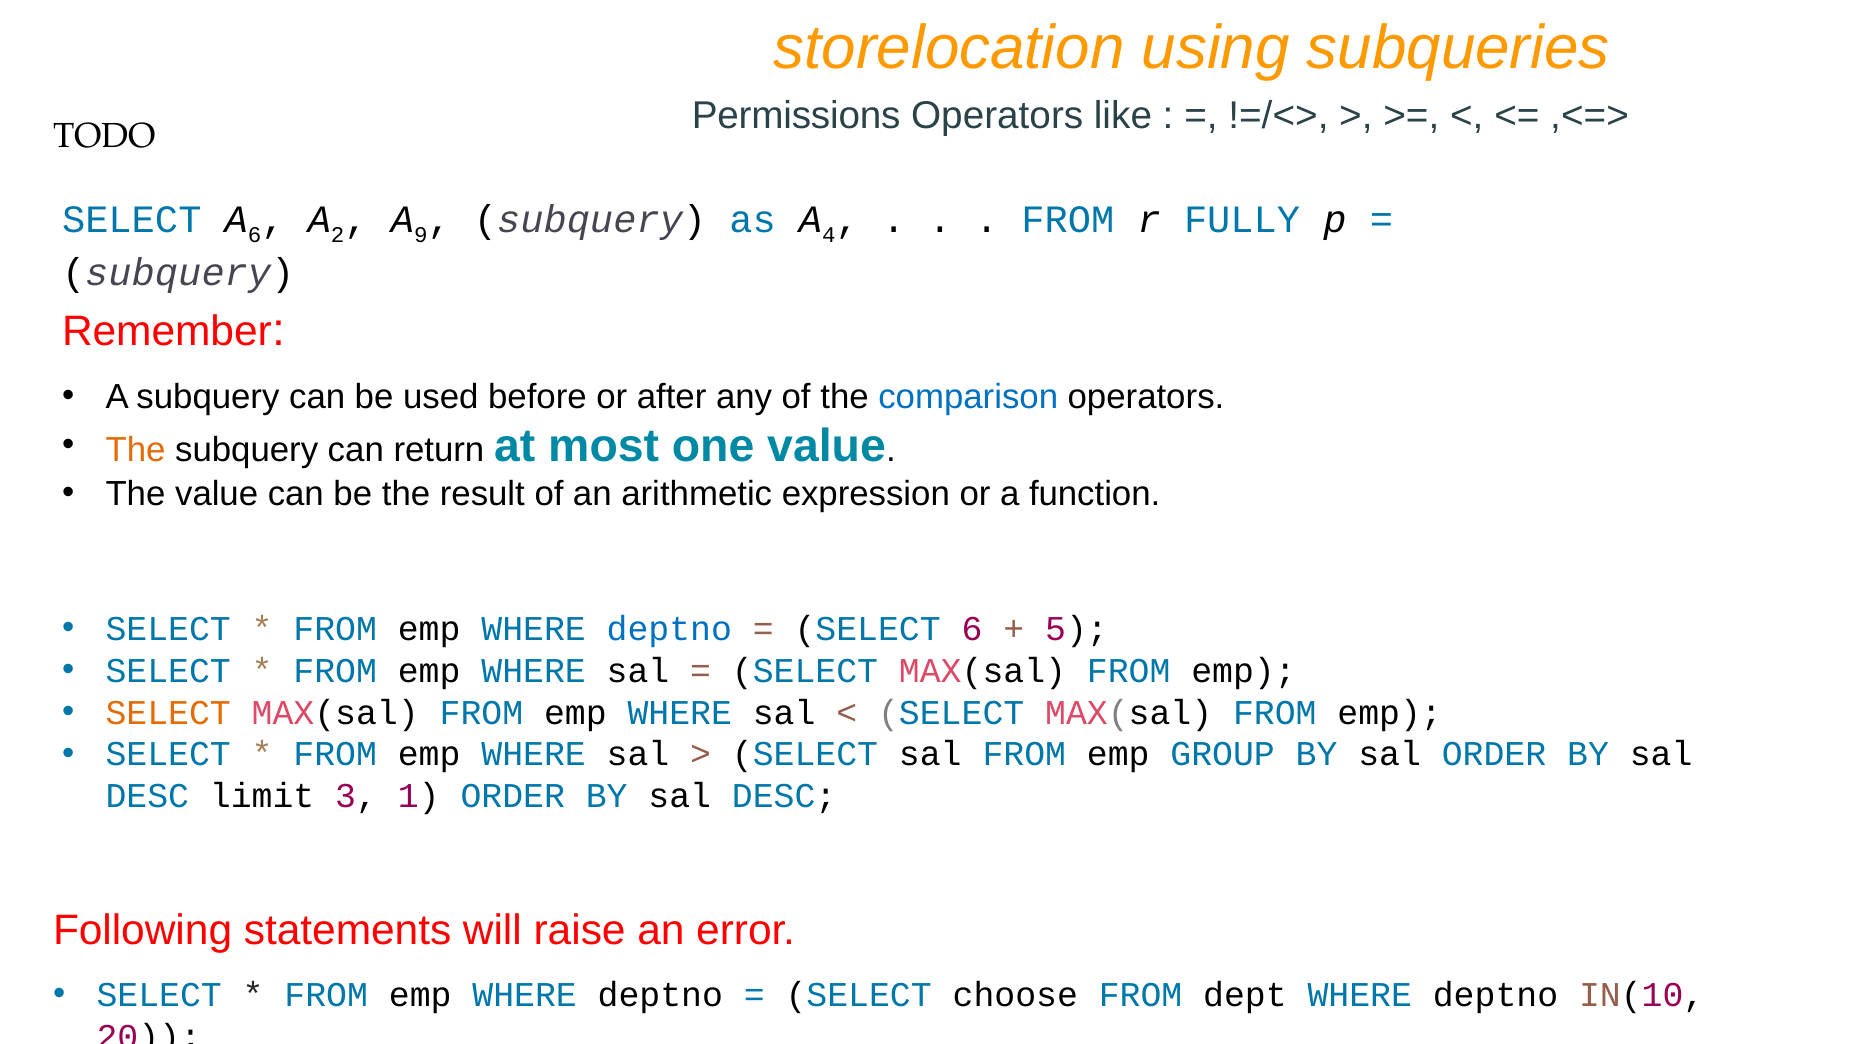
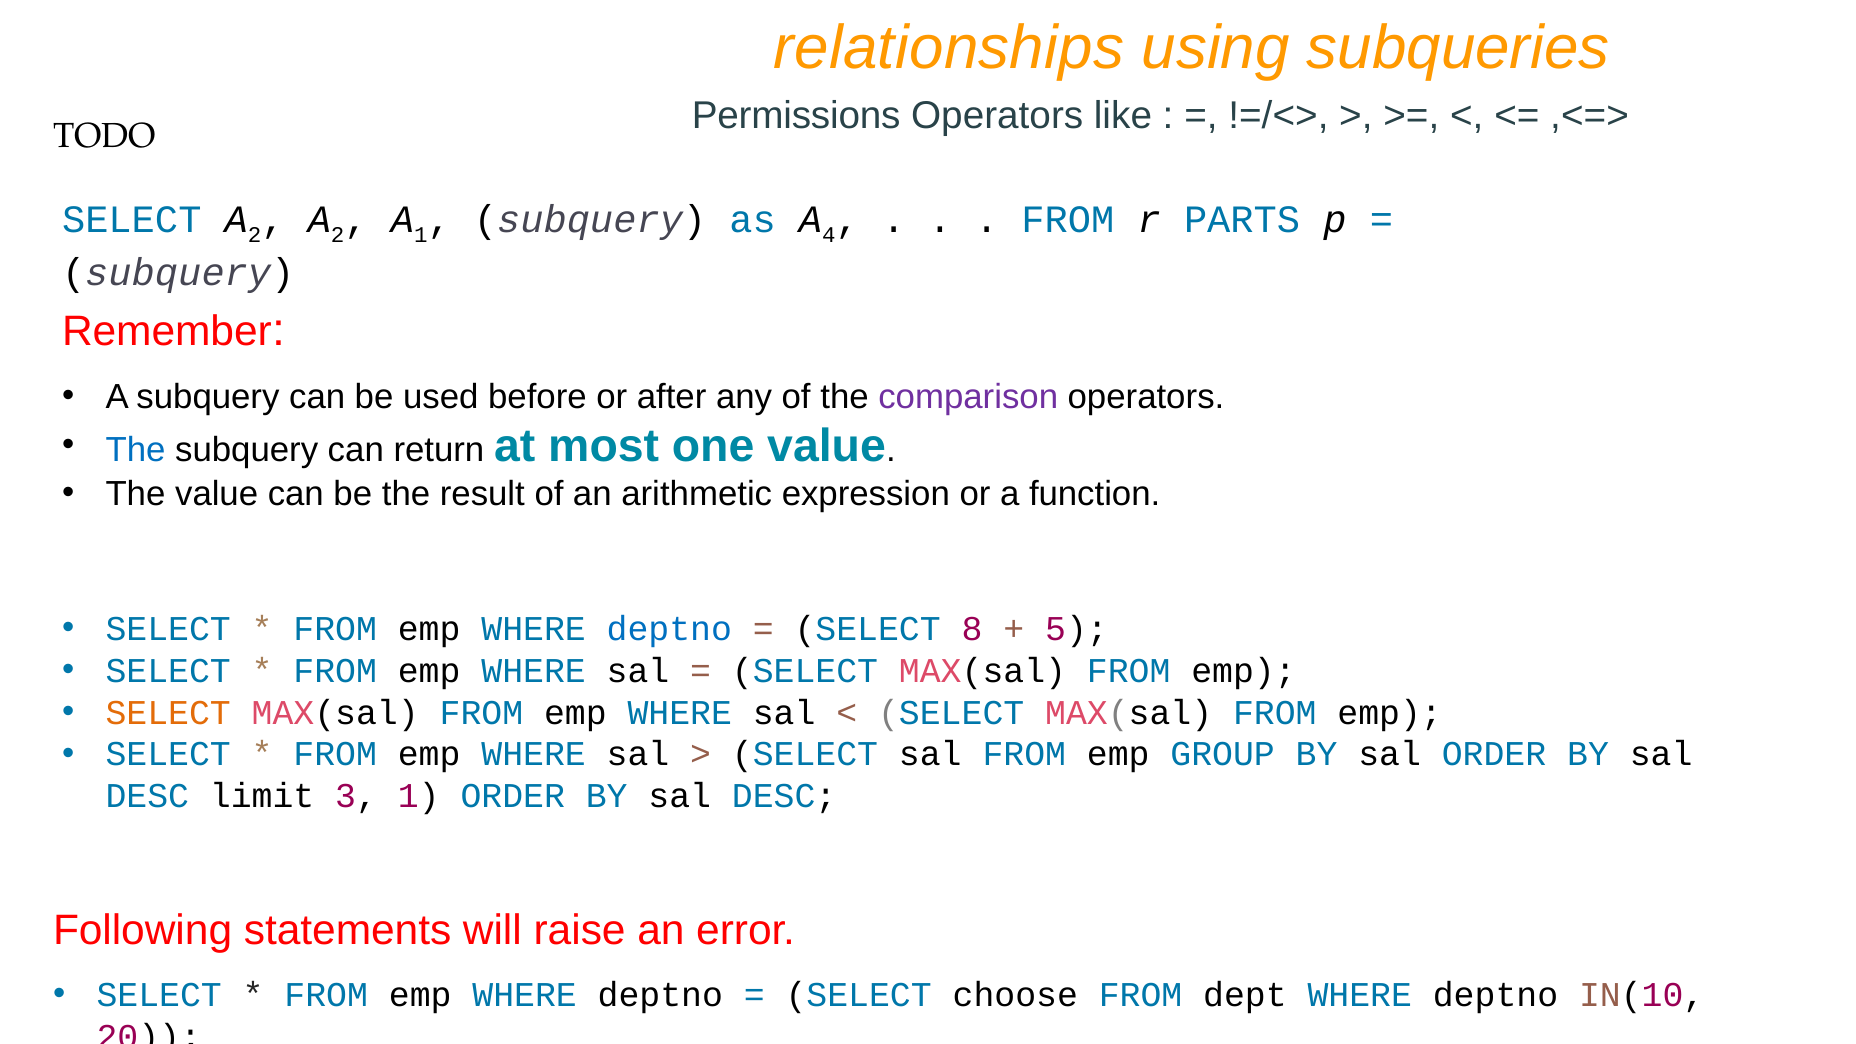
storelocation: storelocation -> relationships
SELECT A 6: 6 -> 2
A 9: 9 -> 1
FULLY: FULLY -> PARTS
comparison colour: blue -> purple
The at (136, 450) colour: orange -> blue
SELECT 6: 6 -> 8
